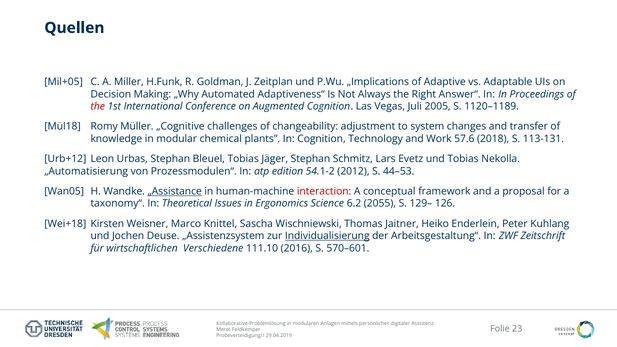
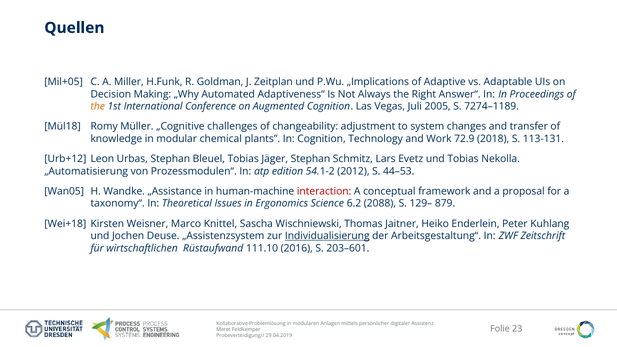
the at (98, 107) colour: red -> orange
1120–1189: 1120–1189 -> 7274–1189
57.6: 57.6 -> 72.9
„Assistance underline: present -> none
2055: 2055 -> 2088
126: 126 -> 879
Verschiedene: Verschiedene -> Rüstaufwand
570–601: 570–601 -> 203–601
